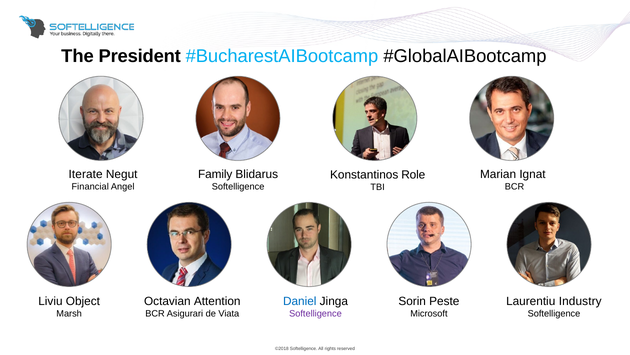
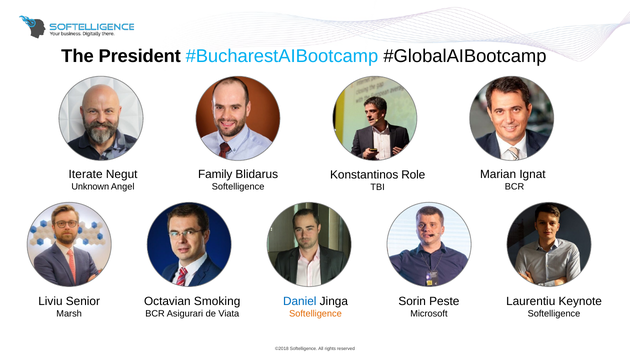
Financial: Financial -> Unknown
Object: Object -> Senior
Attention: Attention -> Smoking
Industry: Industry -> Keynote
Softelligence at (315, 313) colour: purple -> orange
